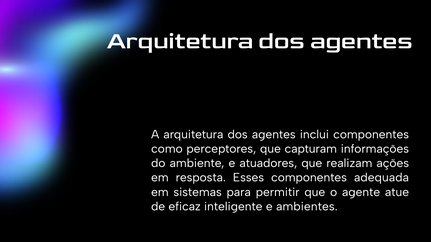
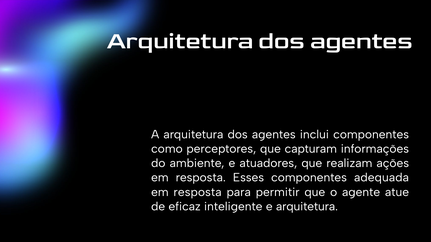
sistemas at (198, 192): sistemas -> resposta
e ambientes: ambientes -> arquitetura
